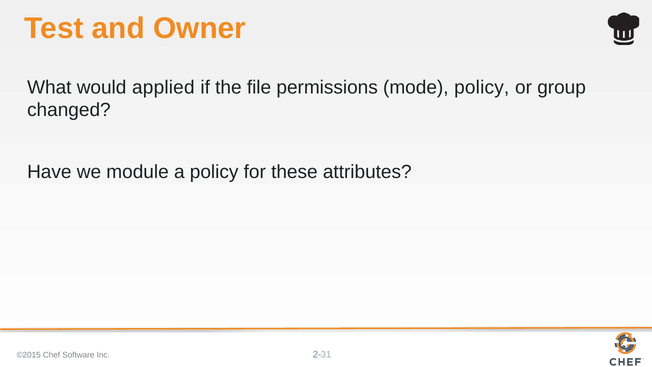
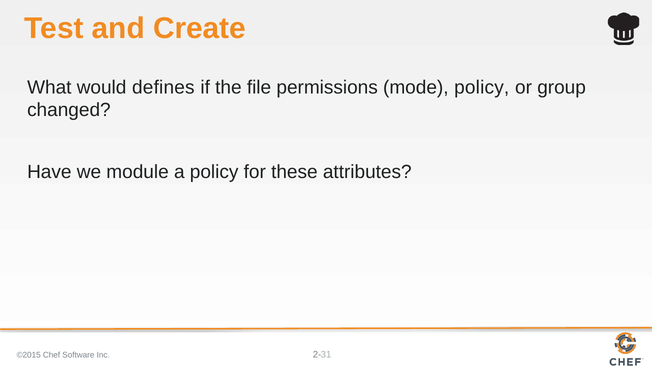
Owner: Owner -> Create
applied: applied -> defines
